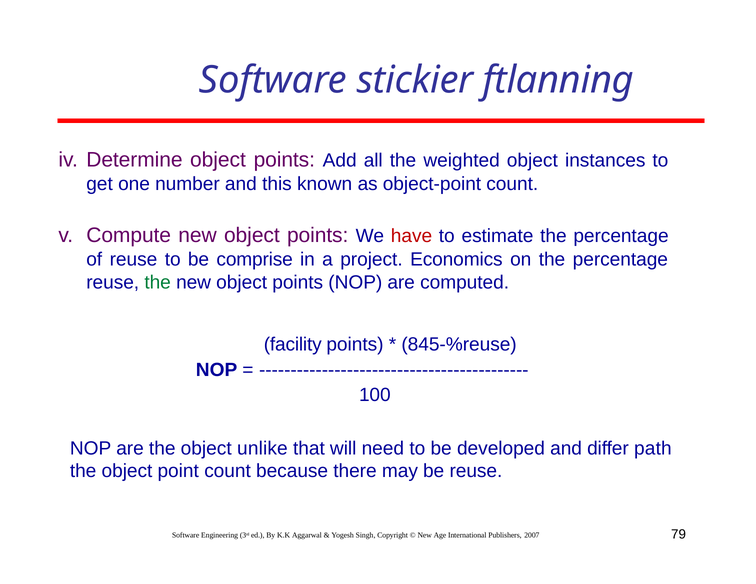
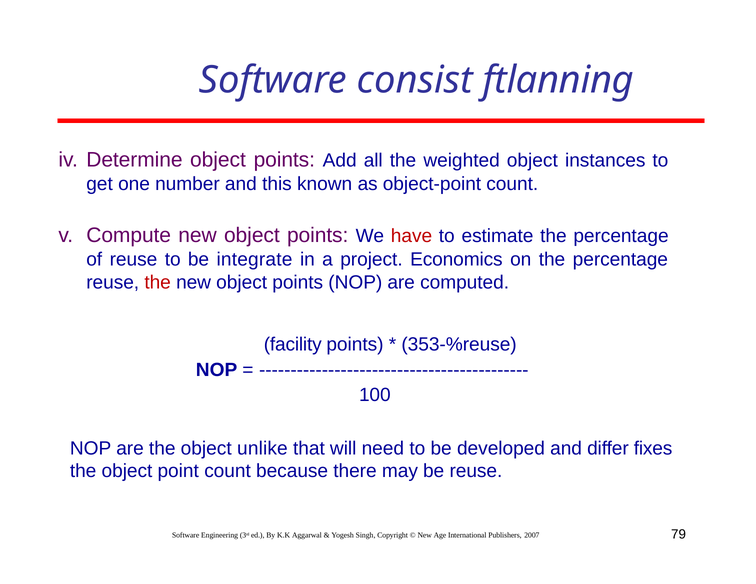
stickier: stickier -> consist
comprise: comprise -> integrate
the at (158, 282) colour: green -> red
845-%reuse: 845-%reuse -> 353-%reuse
path: path -> fixes
